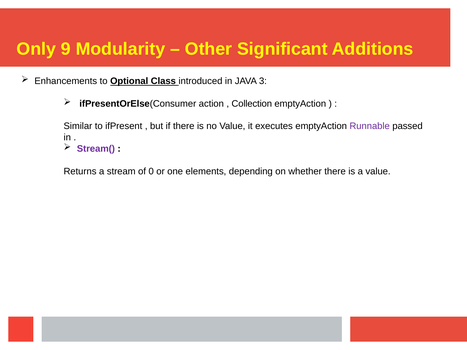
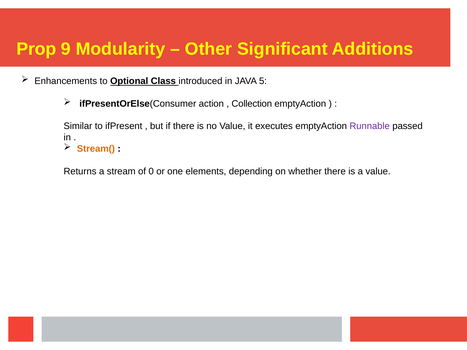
Only: Only -> Prop
3: 3 -> 5
Stream( colour: purple -> orange
